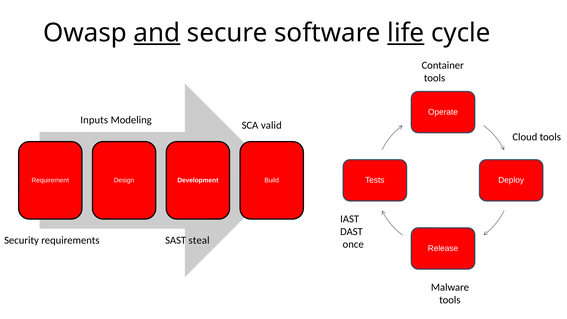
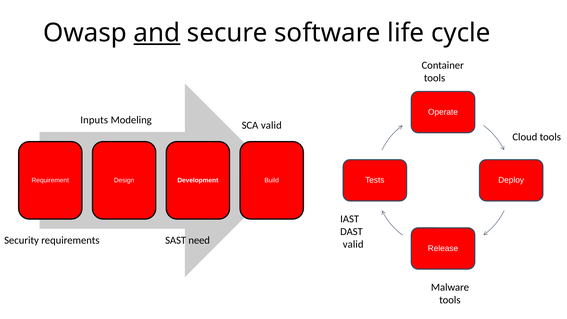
life underline: present -> none
steal: steal -> need
once at (353, 244): once -> valid
